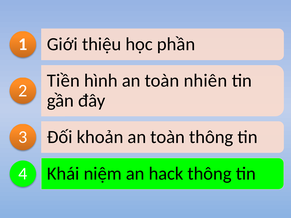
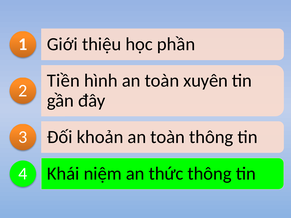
nhiên: nhiên -> xuyên
hack: hack -> thức
